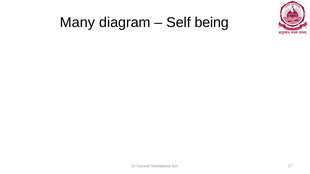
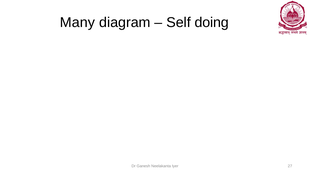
being: being -> doing
